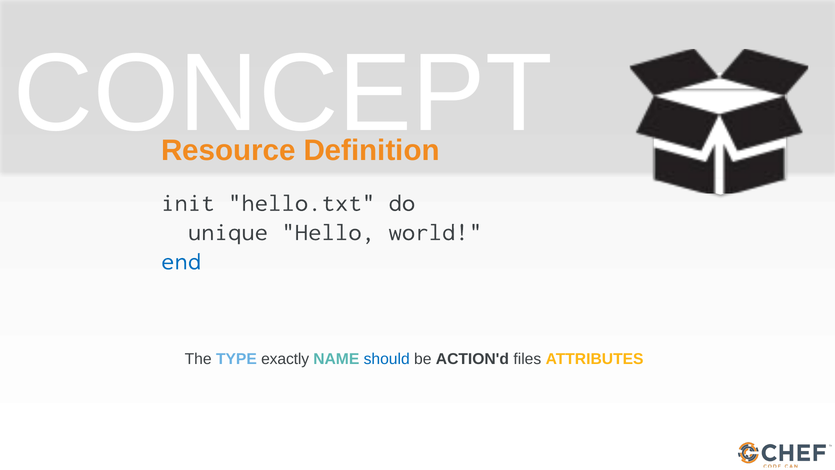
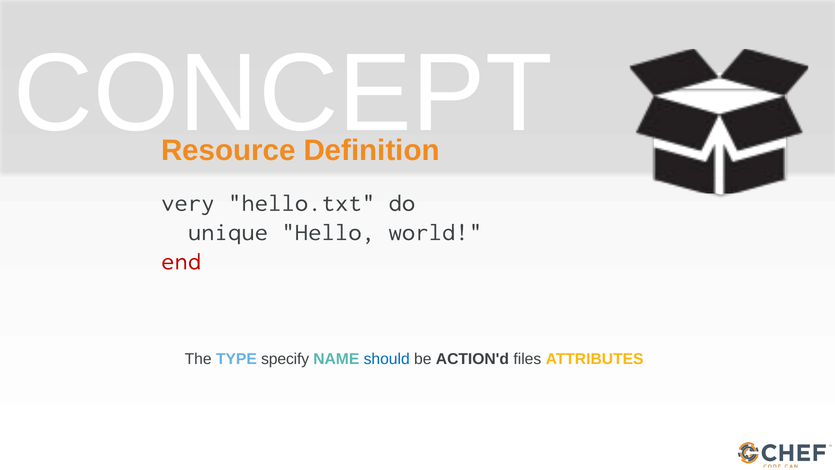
init: init -> very
end colour: blue -> red
exactly: exactly -> specify
